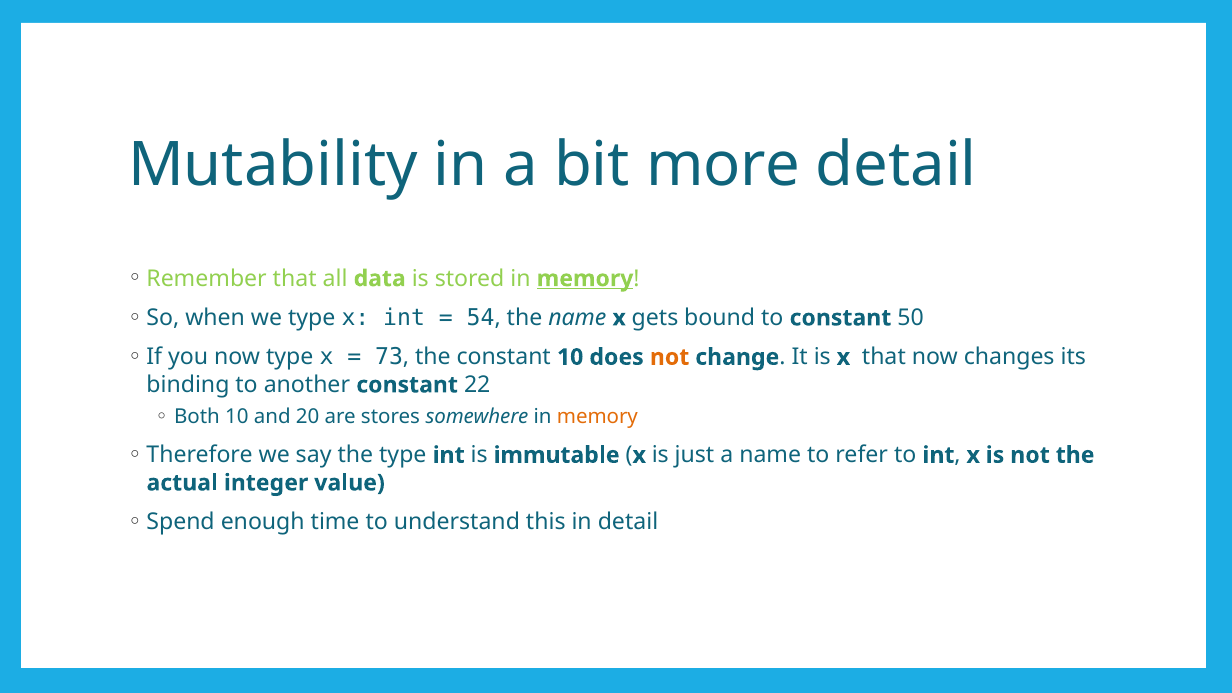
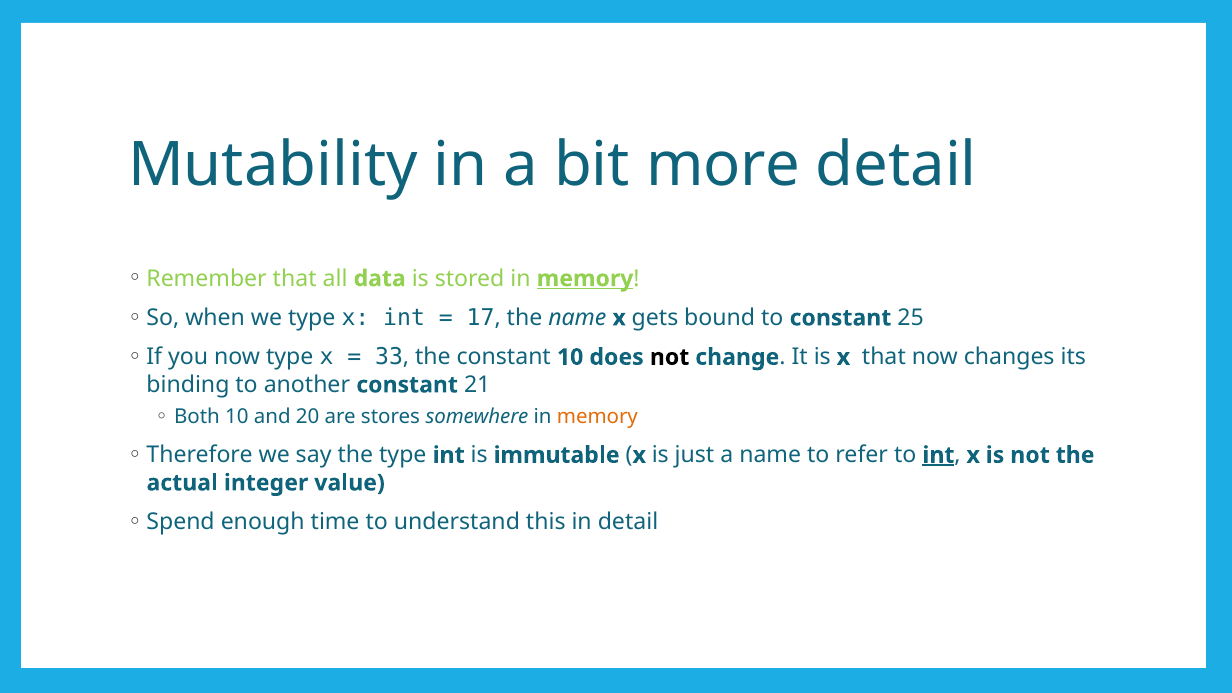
54: 54 -> 17
50: 50 -> 25
73: 73 -> 33
not at (670, 357) colour: orange -> black
22: 22 -> 21
int at (938, 455) underline: none -> present
